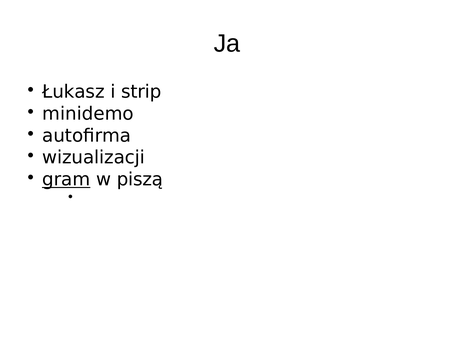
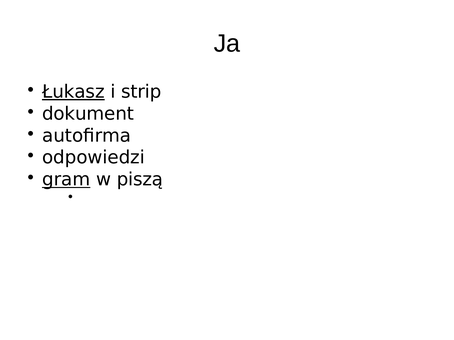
Łukasz underline: none -> present
minidemo: minidemo -> dokument
wizualizacji: wizualizacji -> odpowiedzi
